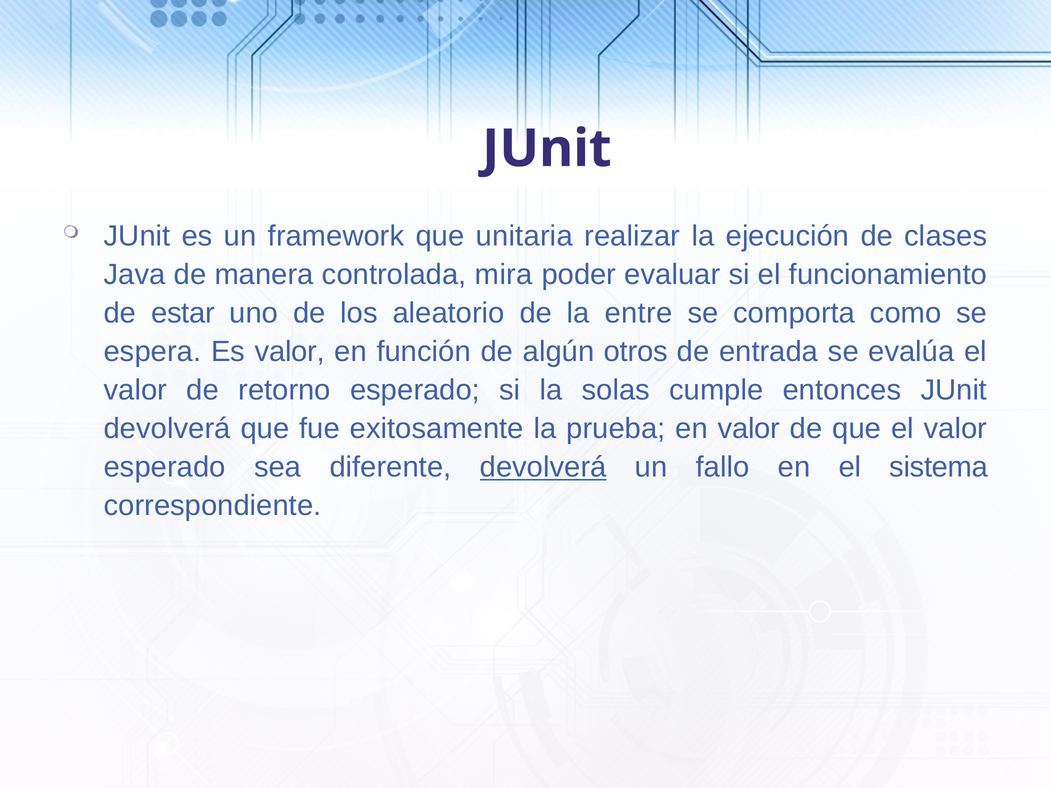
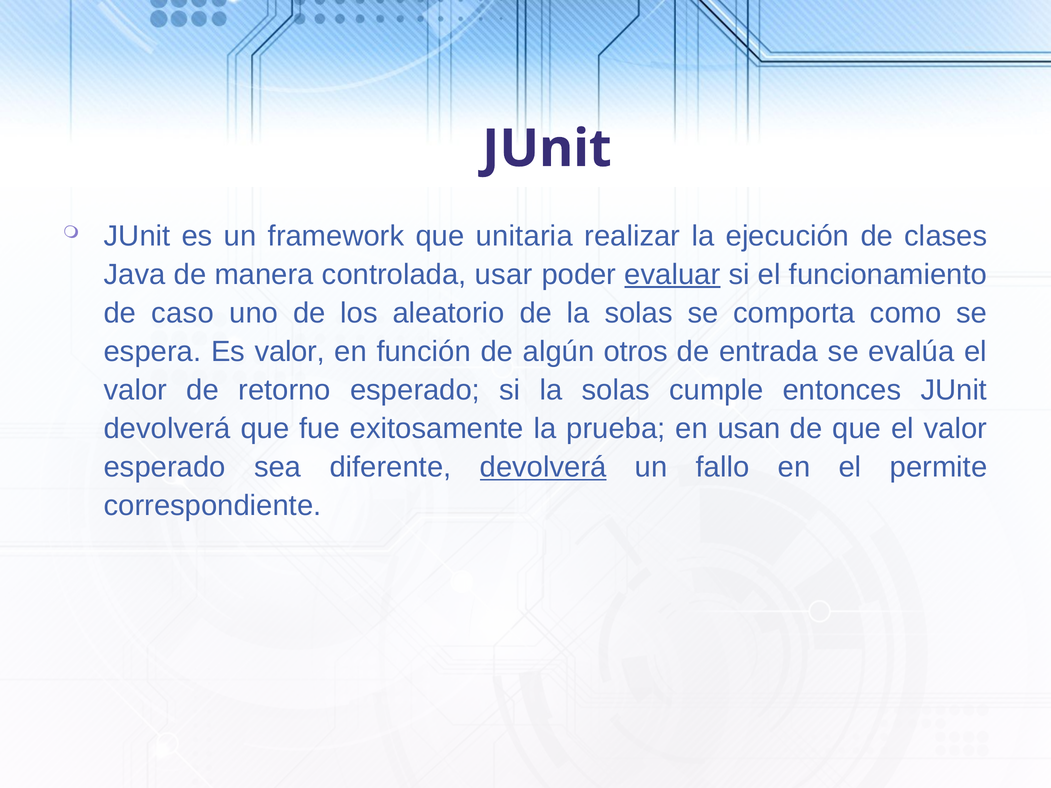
mira: mira -> usar
evaluar underline: none -> present
estar: estar -> caso
de la entre: entre -> solas
en valor: valor -> usan
sistema: sistema -> permite
